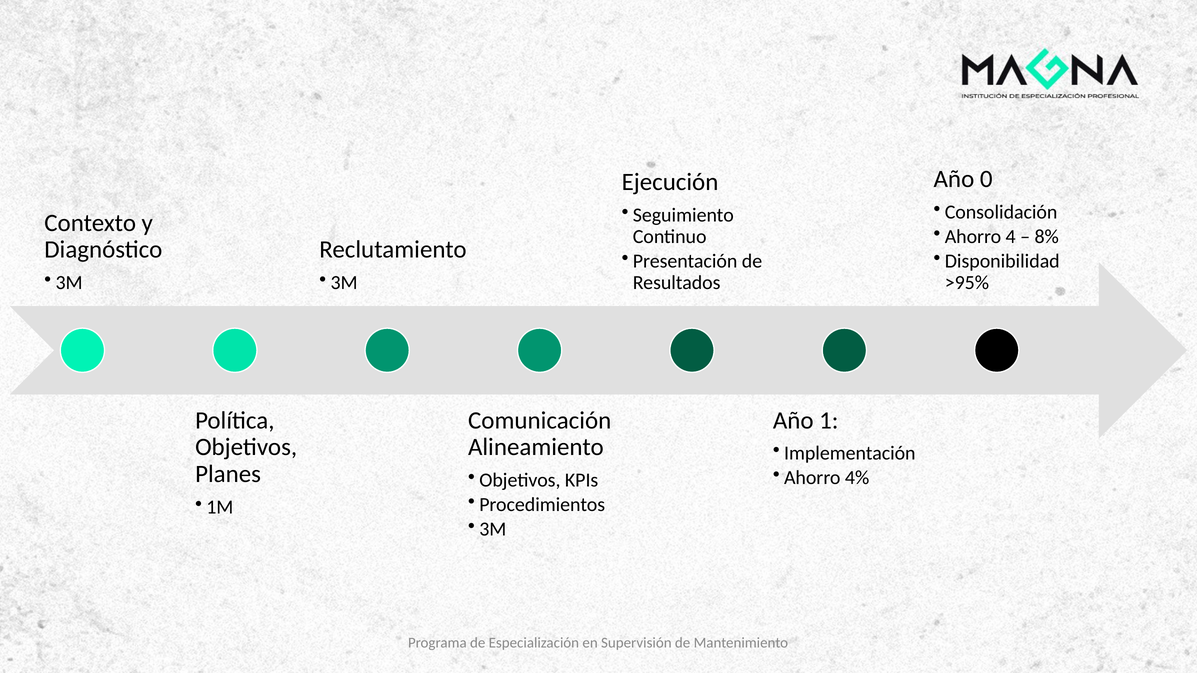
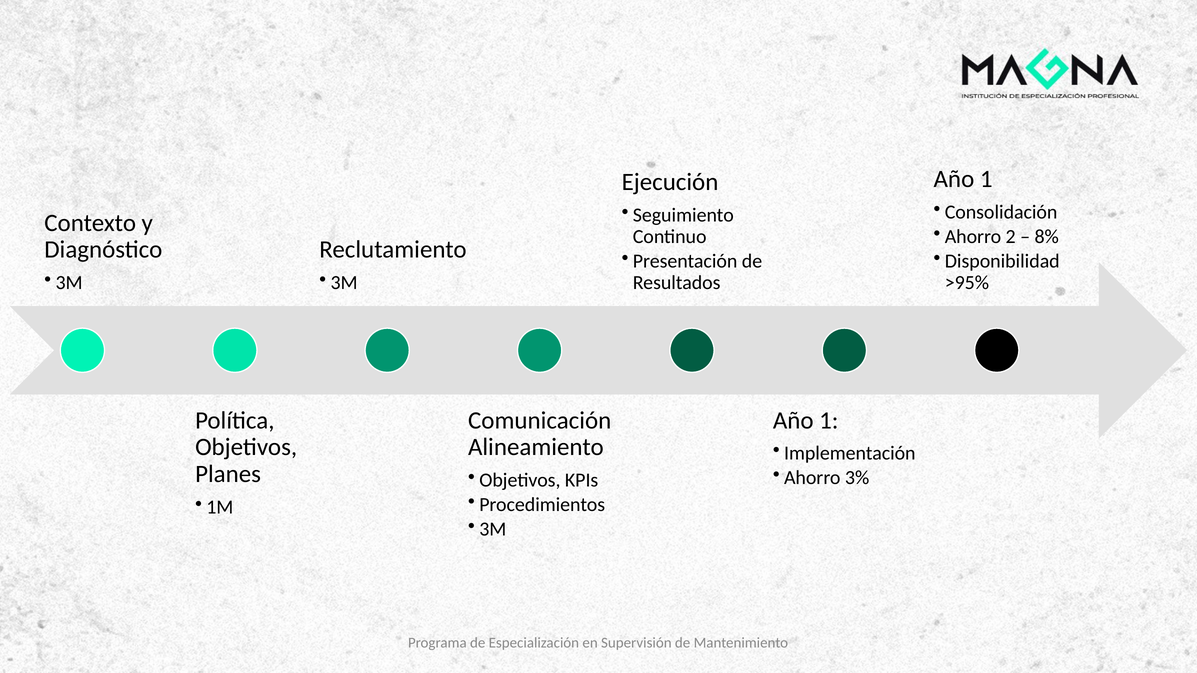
0 at (986, 179): 0 -> 1
4: 4 -> 2
4%: 4% -> 3%
